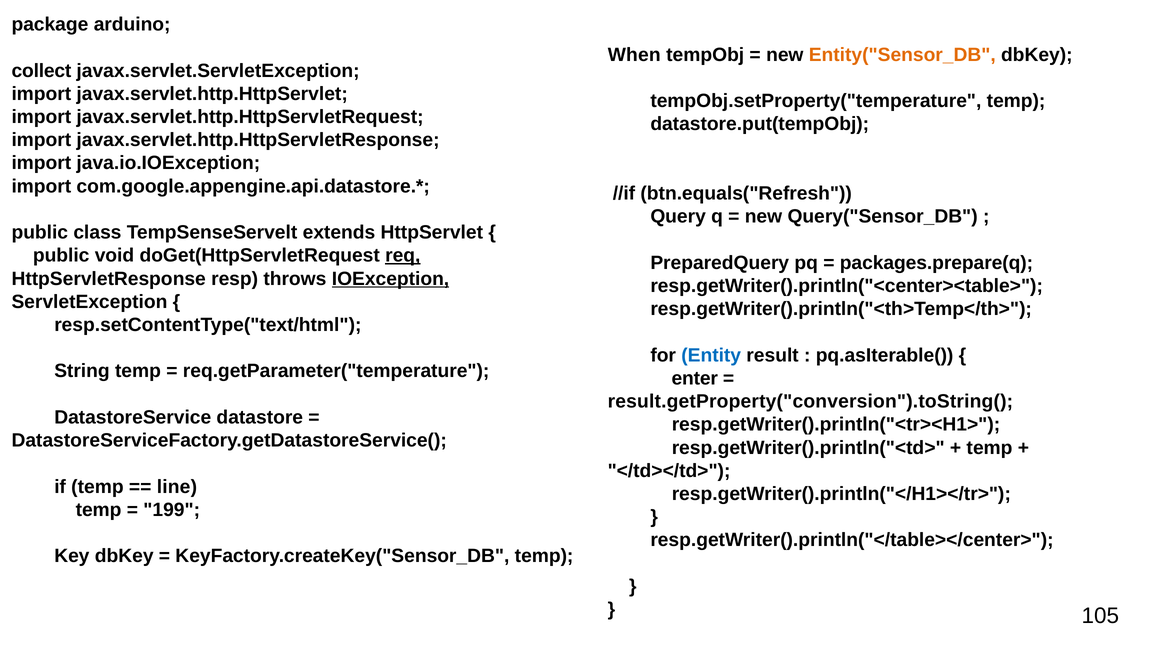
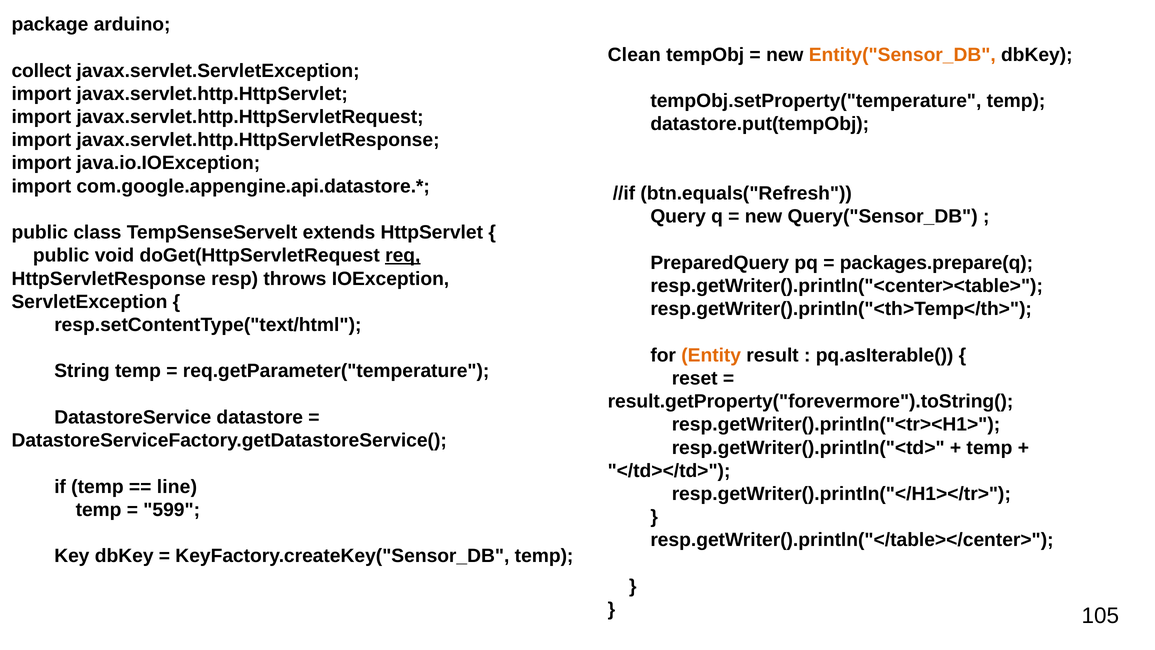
When: When -> Clean
IOException underline: present -> none
Entity colour: blue -> orange
enter: enter -> reset
result.getProperty("conversion").toString(: result.getProperty("conversion").toString( -> result.getProperty("forevermore").toString(
199: 199 -> 599
